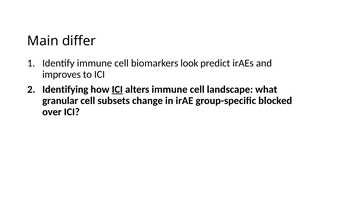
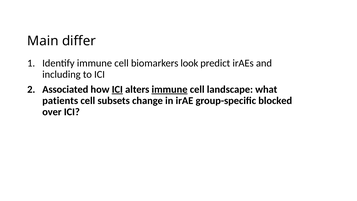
improves: improves -> including
Identifying: Identifying -> Associated
immune at (170, 89) underline: none -> present
granular: granular -> patients
